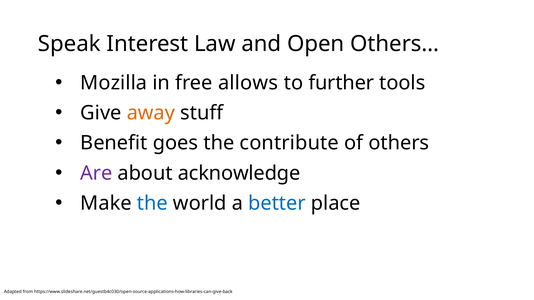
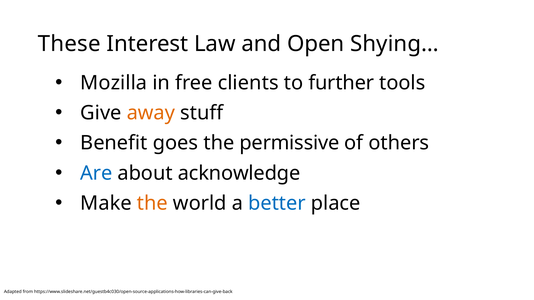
Speak: Speak -> These
Others…: Others… -> Shying…
allows: allows -> clients
contribute: contribute -> permissive
Are colour: purple -> blue
the at (152, 203) colour: blue -> orange
